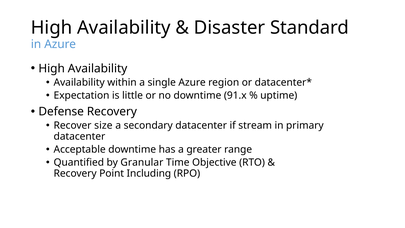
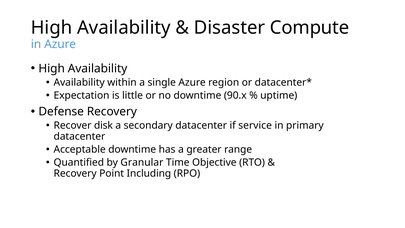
Standard: Standard -> Compute
91.x: 91.x -> 90.x
size: size -> disk
stream: stream -> service
